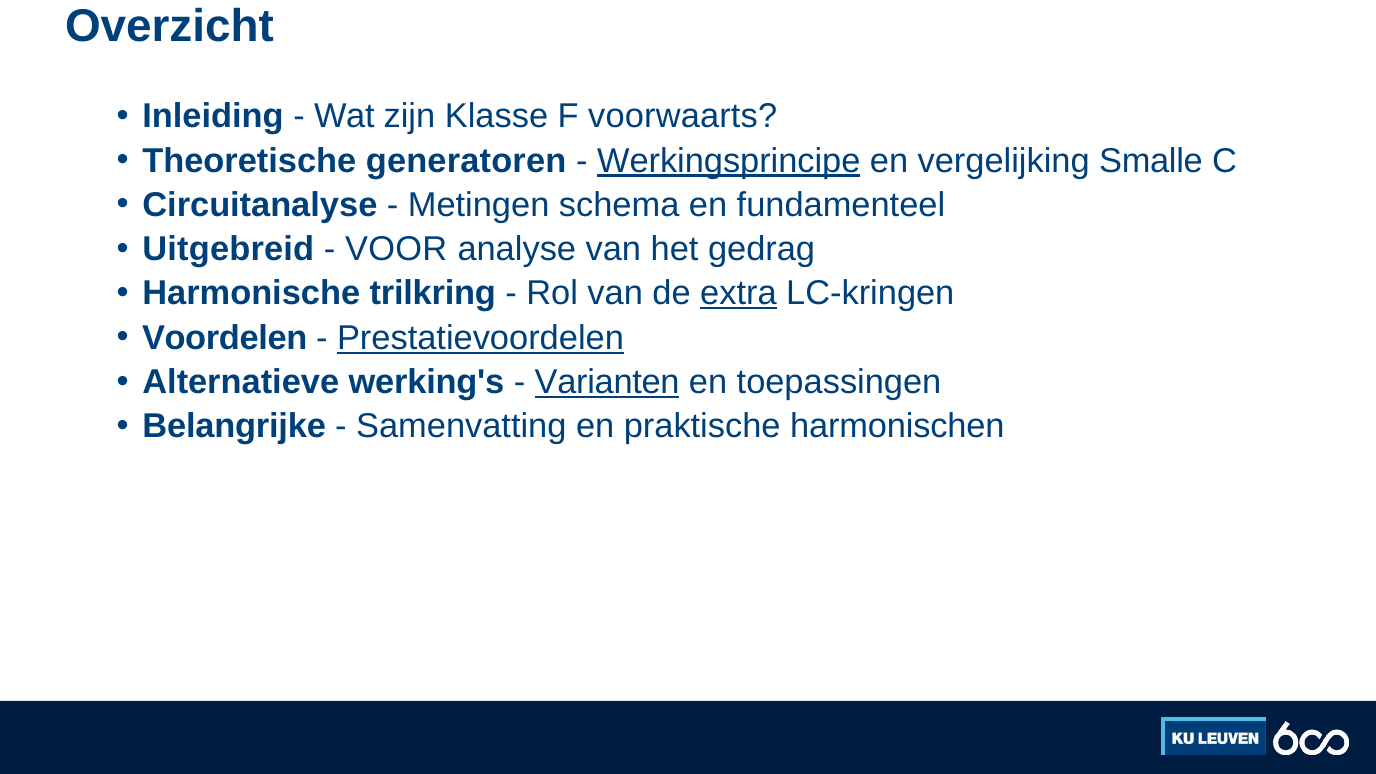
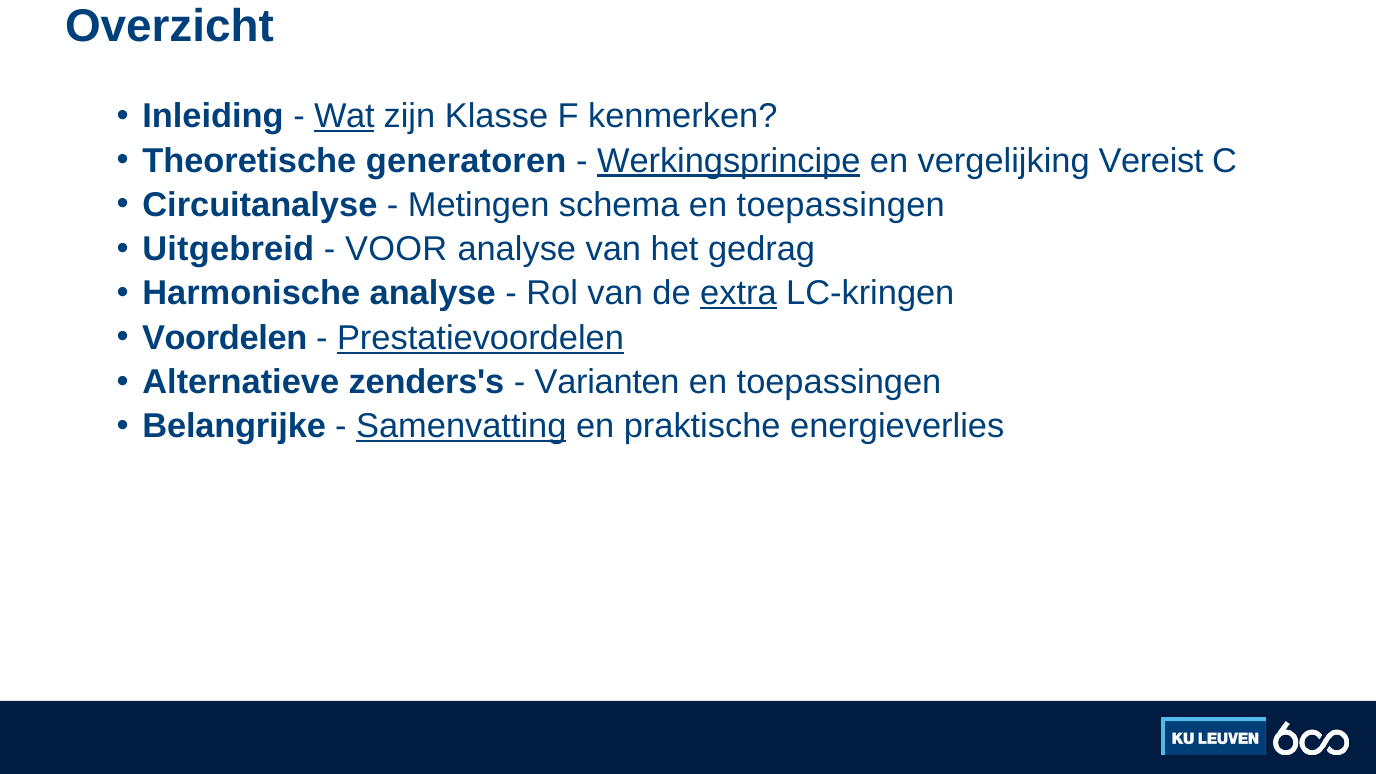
Wat underline: none -> present
voorwaarts: voorwaarts -> kenmerken
Smalle: Smalle -> Vereist
schema en fundamenteel: fundamenteel -> toepassingen
Harmonische trilkring: trilkring -> analyse
werking's: werking's -> zenders's
Varianten underline: present -> none
Samenvatting underline: none -> present
harmonischen: harmonischen -> energieverlies
